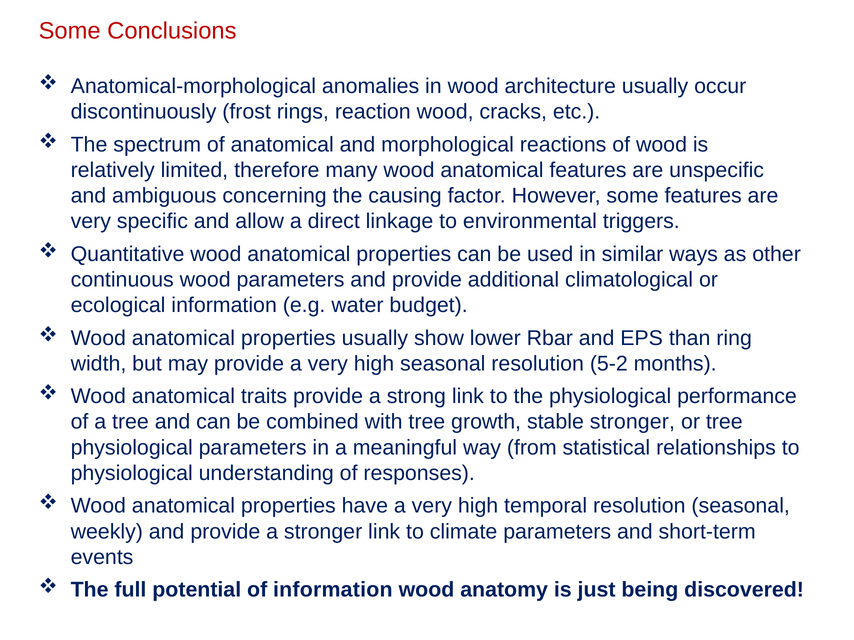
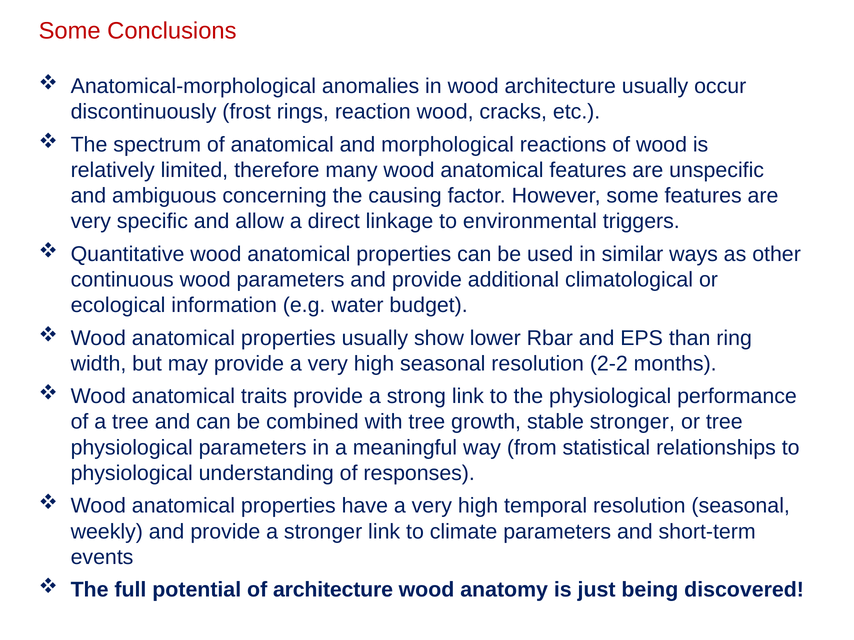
5-2: 5-2 -> 2-2
of information: information -> architecture
